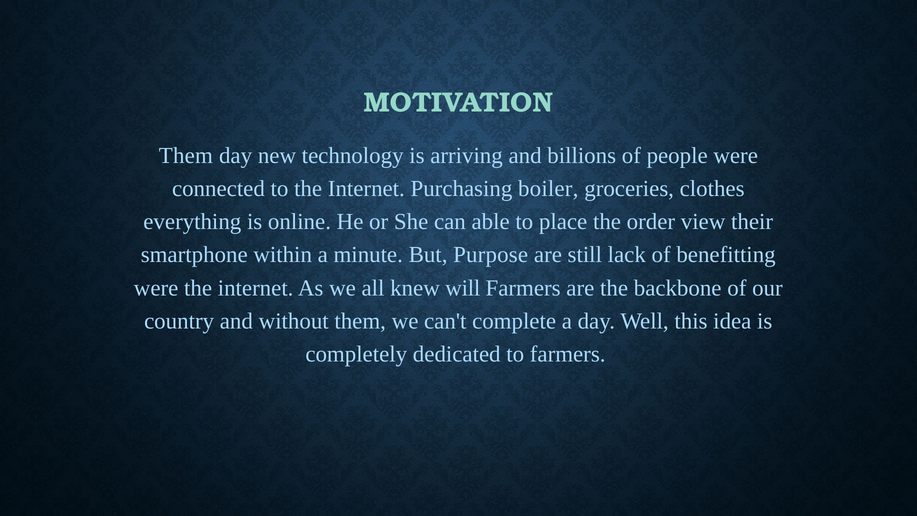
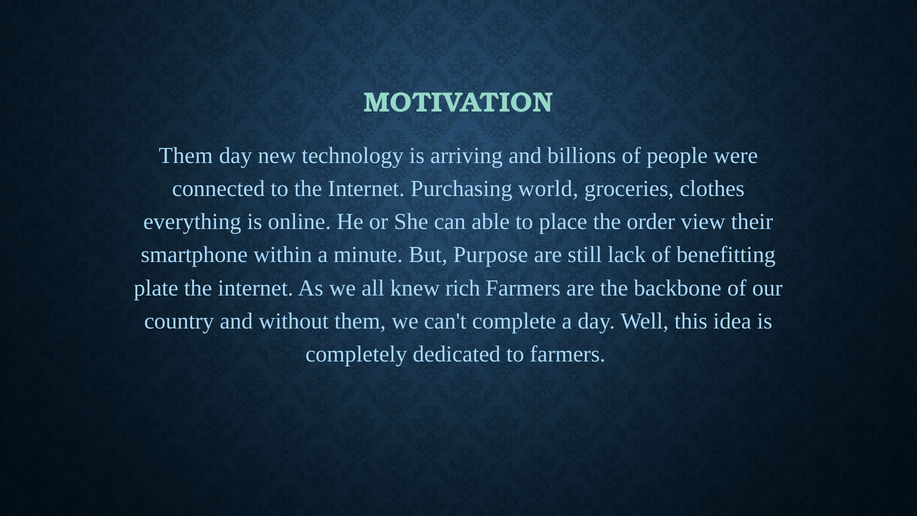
boiler: boiler -> world
were at (156, 288): were -> plate
will: will -> rich
